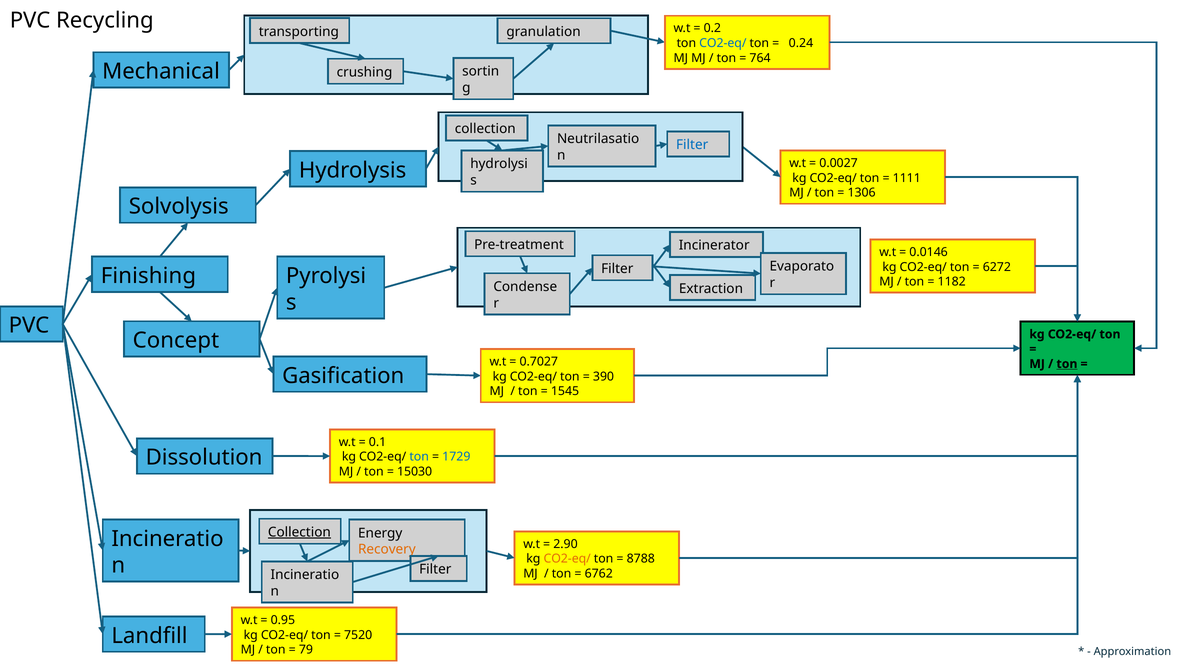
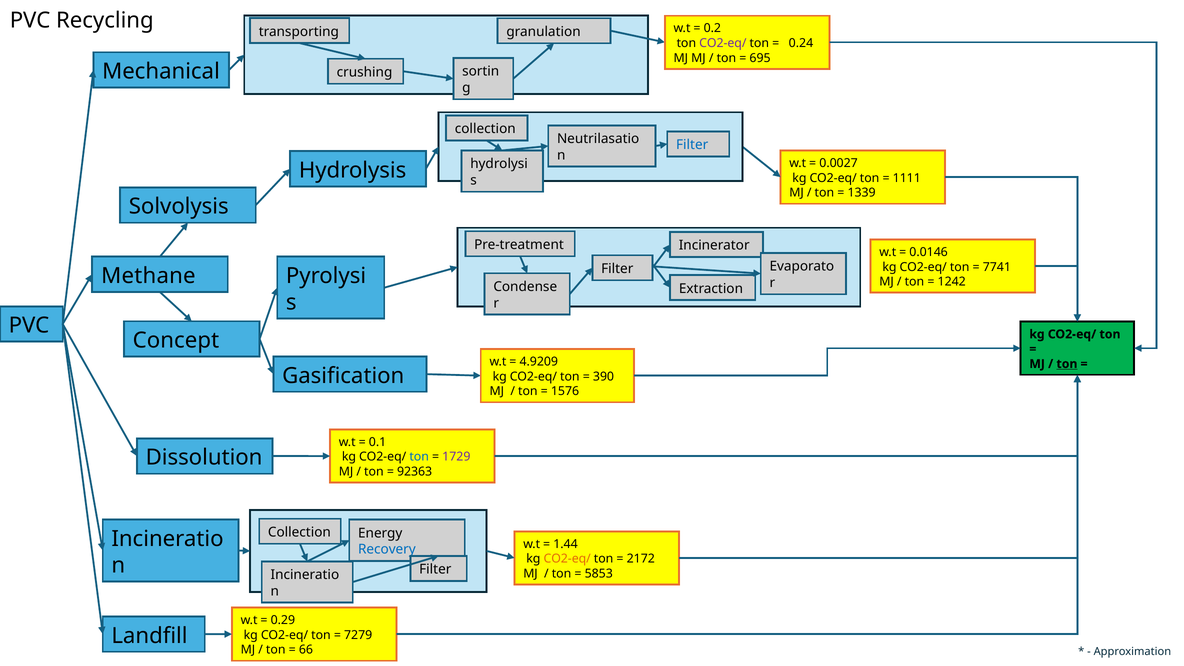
CO2-eq/ at (723, 43) colour: blue -> purple
764: 764 -> 695
1306: 1306 -> 1339
6272: 6272 -> 7741
Finishing: Finishing -> Methane
1182: 1182 -> 1242
0.7027: 0.7027 -> 4.9209
1545: 1545 -> 1576
1729 colour: blue -> purple
15030: 15030 -> 92363
Collection at (299, 532) underline: present -> none
2.90: 2.90 -> 1.44
Recovery colour: orange -> blue
8788: 8788 -> 2172
6762: 6762 -> 5853
0.95: 0.95 -> 0.29
7520: 7520 -> 7279
79: 79 -> 66
